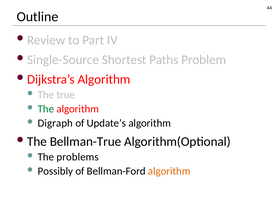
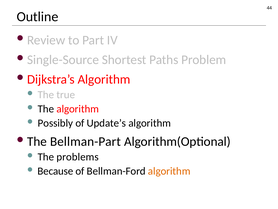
The at (46, 109) colour: green -> black
Digraph: Digraph -> Possibly
Bellman-True: Bellman-True -> Bellman-Part
Possibly: Possibly -> Because
